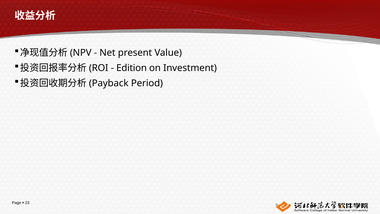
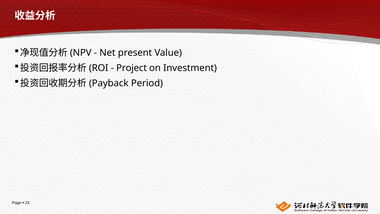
Edition: Edition -> Project
